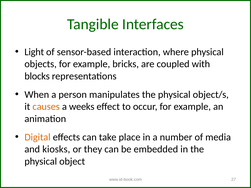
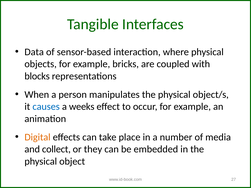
Light: Light -> Data
causes colour: orange -> blue
kiosks: kiosks -> collect
